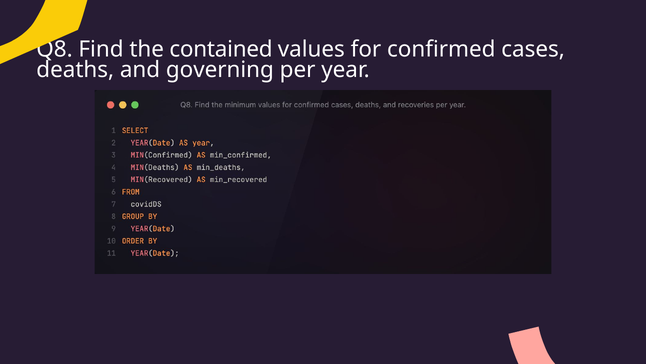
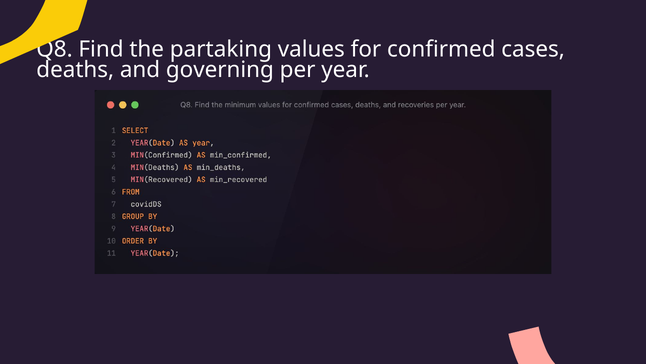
contained: contained -> partaking
